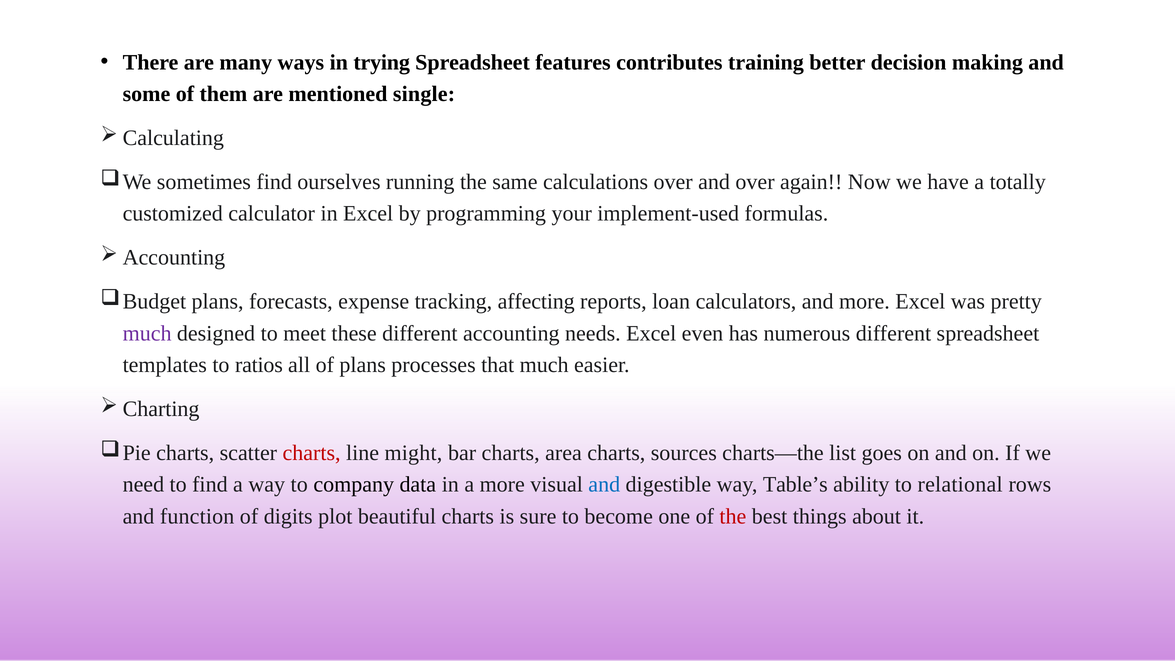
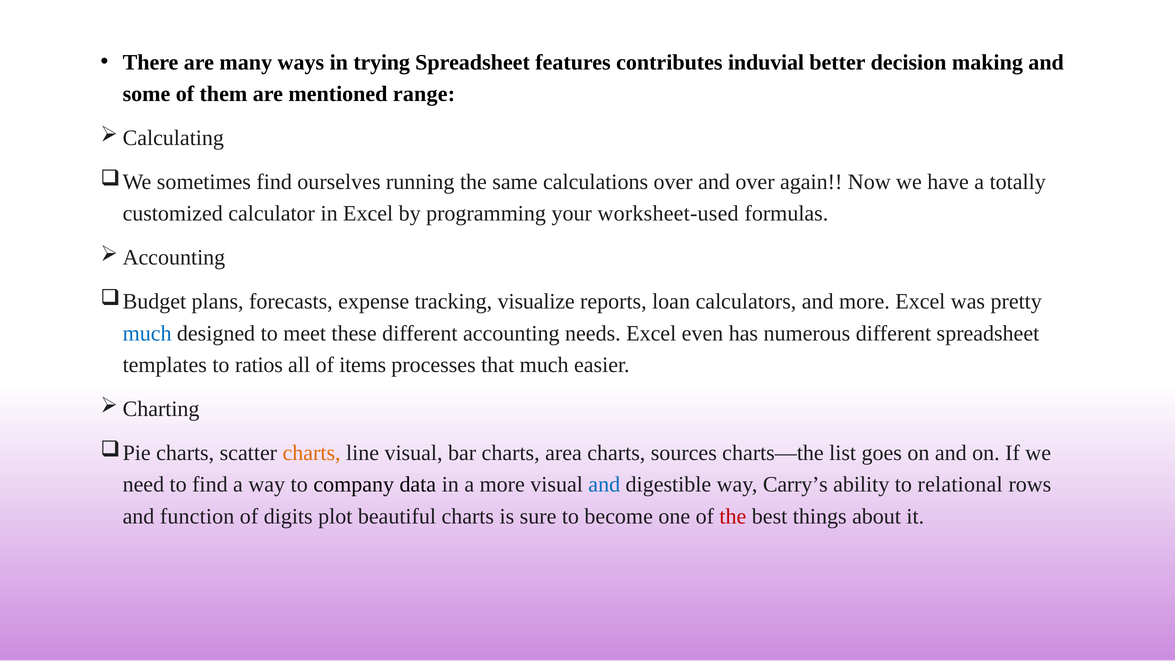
training: training -> induvial
single: single -> range
implement-used: implement-used -> worksheet-used
affecting: affecting -> visualize
much at (147, 333) colour: purple -> blue
of plans: plans -> items
charts at (312, 453) colour: red -> orange
line might: might -> visual
Table’s: Table’s -> Carry’s
